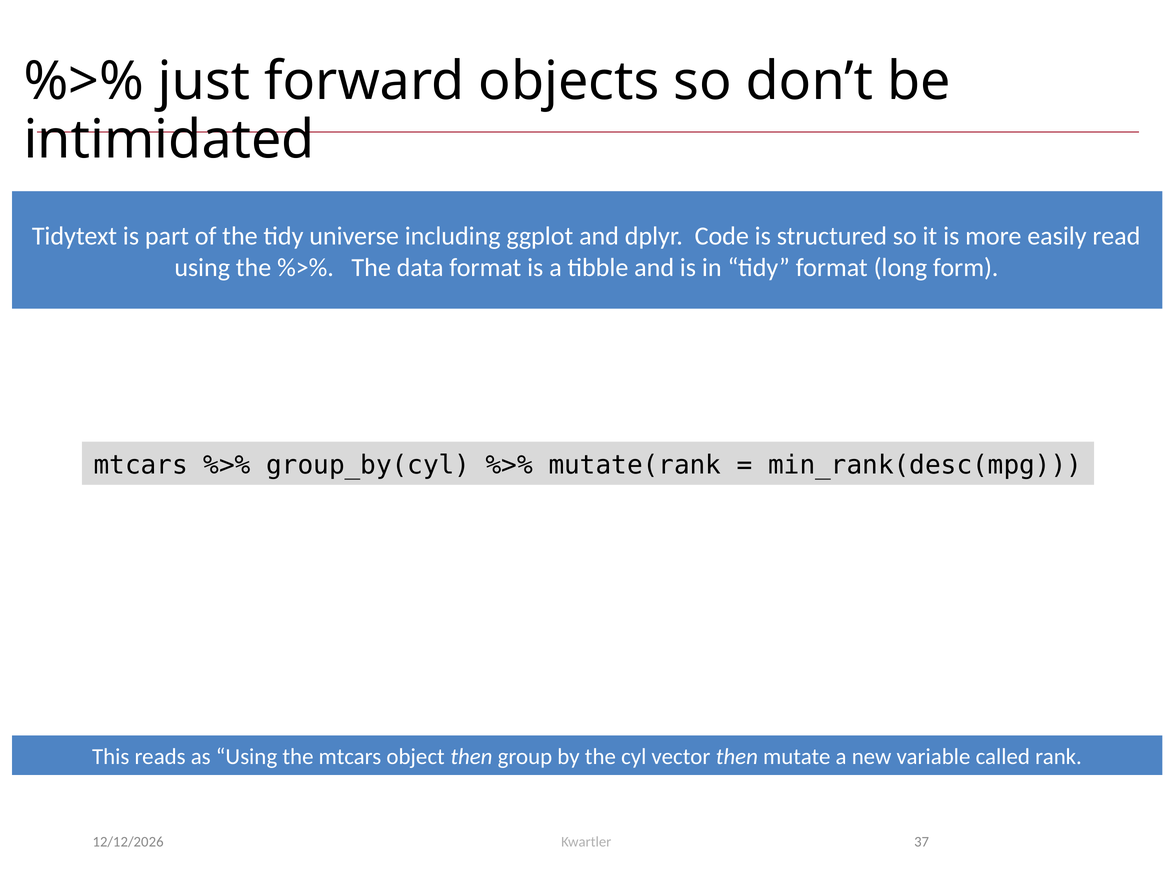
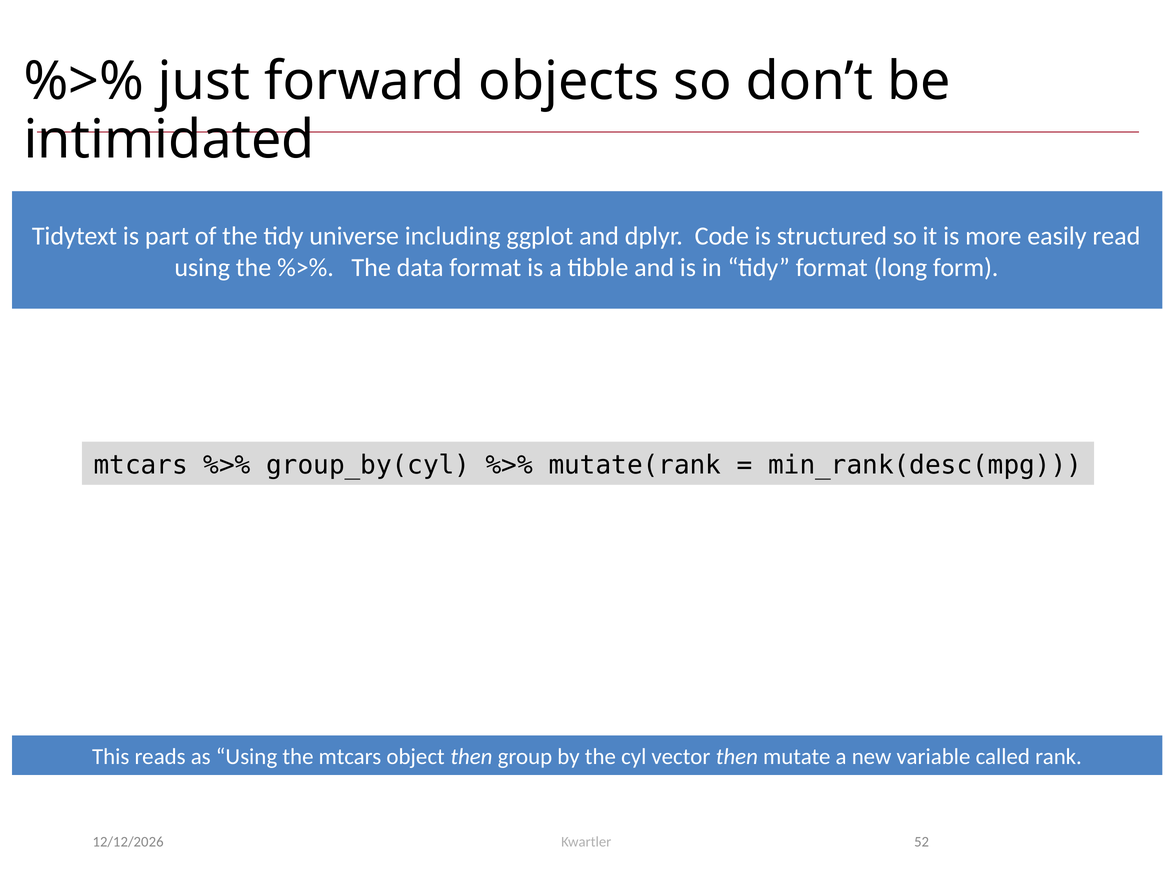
37: 37 -> 52
